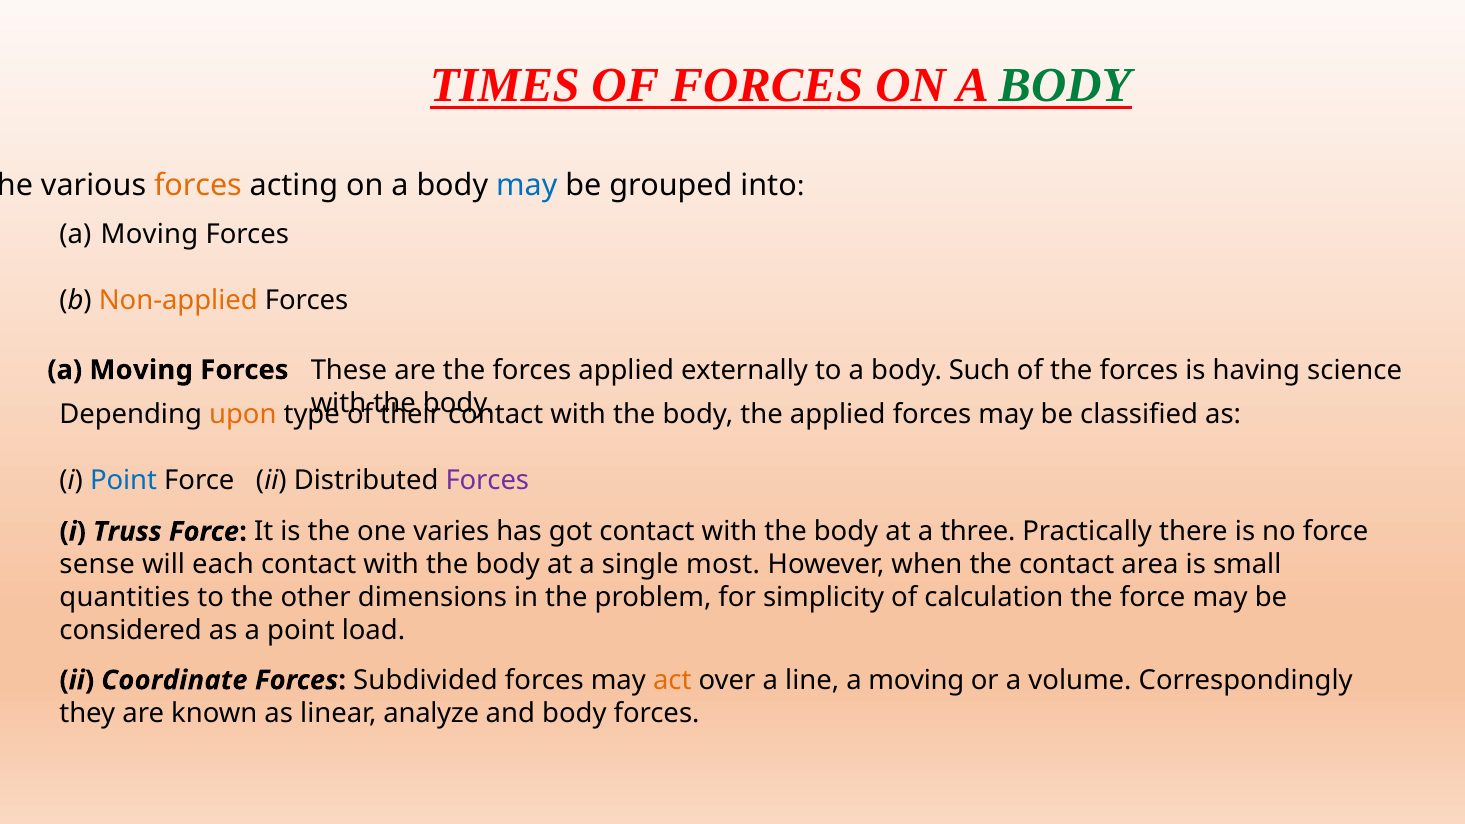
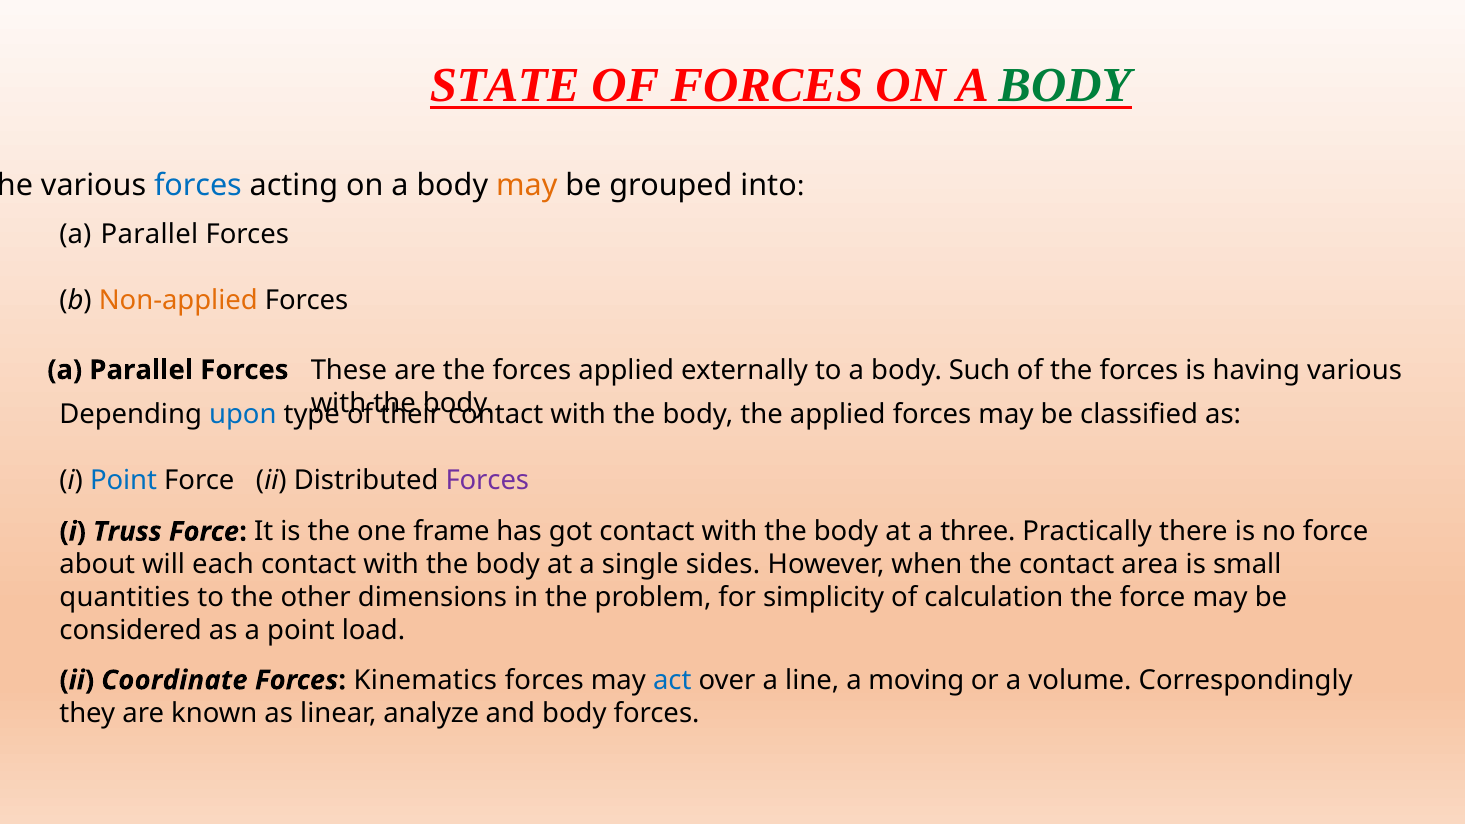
TIMES: TIMES -> STATE
forces at (198, 185) colour: orange -> blue
may at (527, 185) colour: blue -> orange
Moving at (149, 234): Moving -> Parallel
Moving at (141, 370): Moving -> Parallel
having science: science -> various
upon colour: orange -> blue
varies: varies -> frame
sense: sense -> about
most: most -> sides
Subdivided: Subdivided -> Kinematics
act colour: orange -> blue
